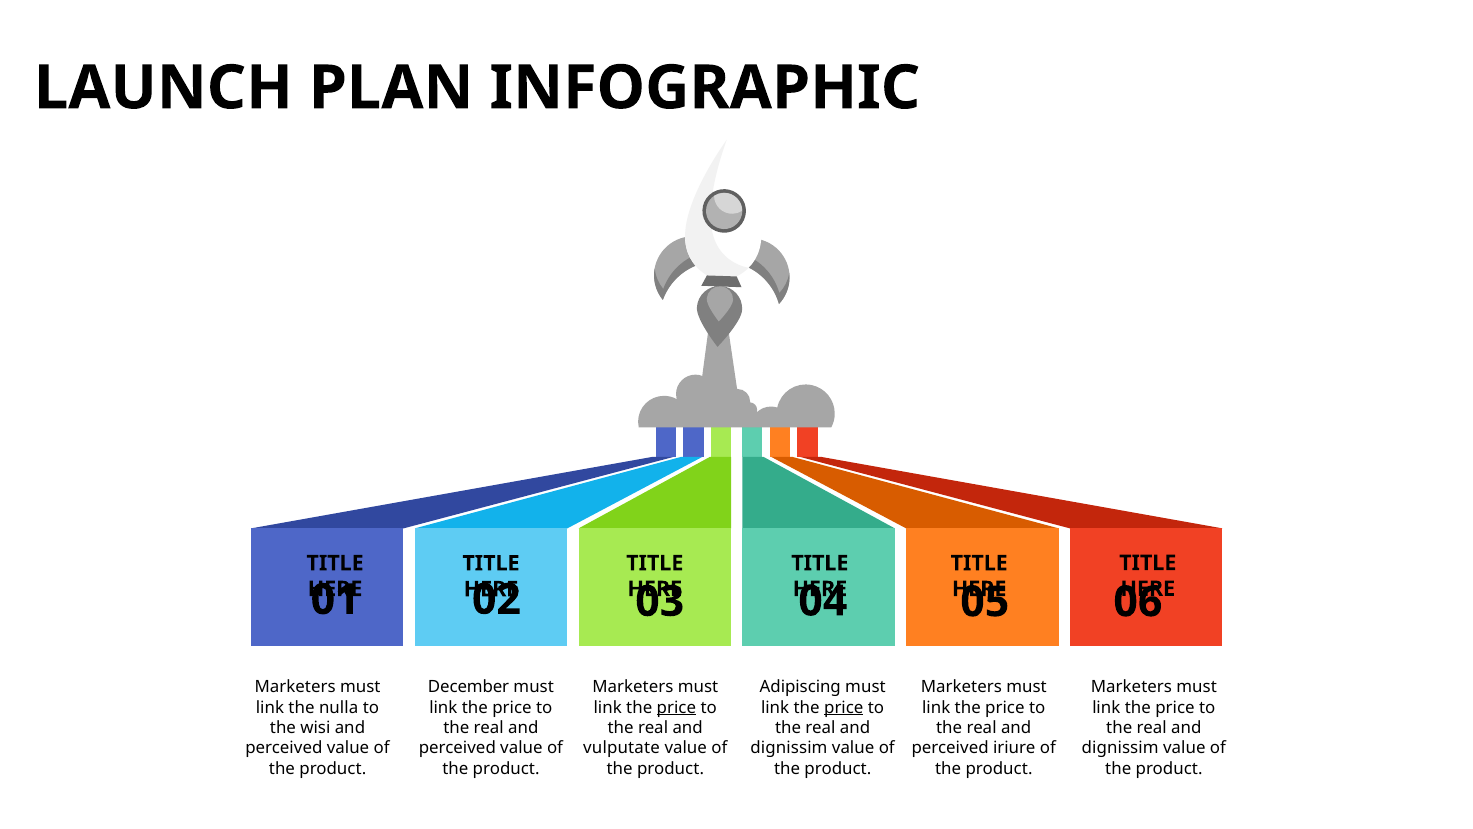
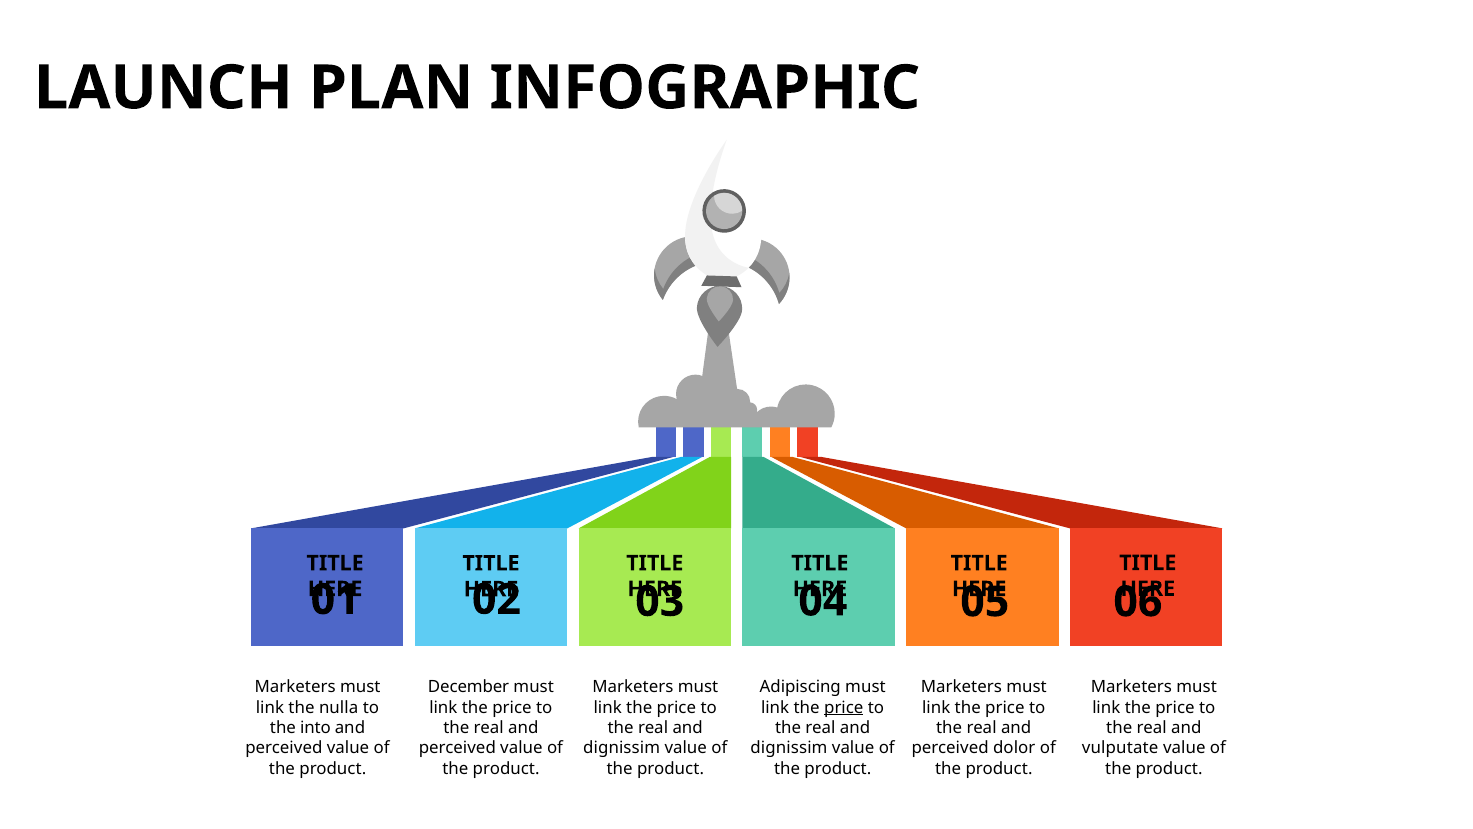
price at (676, 707) underline: present -> none
wisi: wisi -> into
vulputate at (622, 748): vulputate -> dignissim
iriure: iriure -> dolor
dignissim at (1120, 748): dignissim -> vulputate
